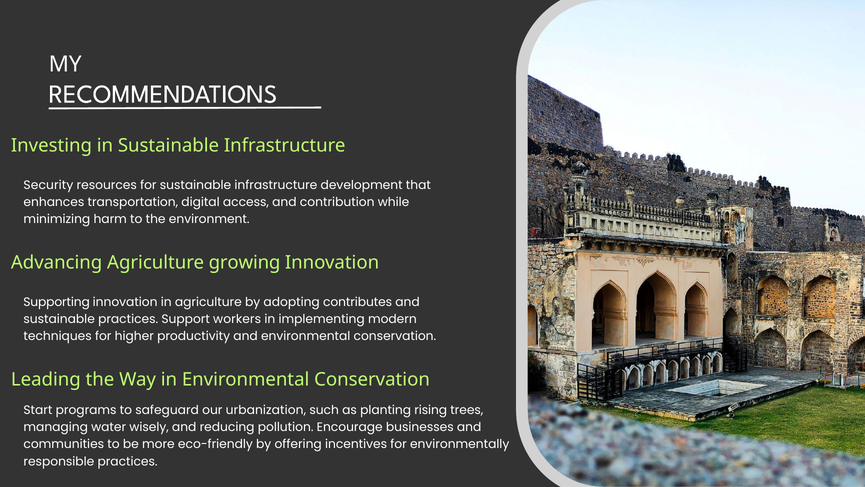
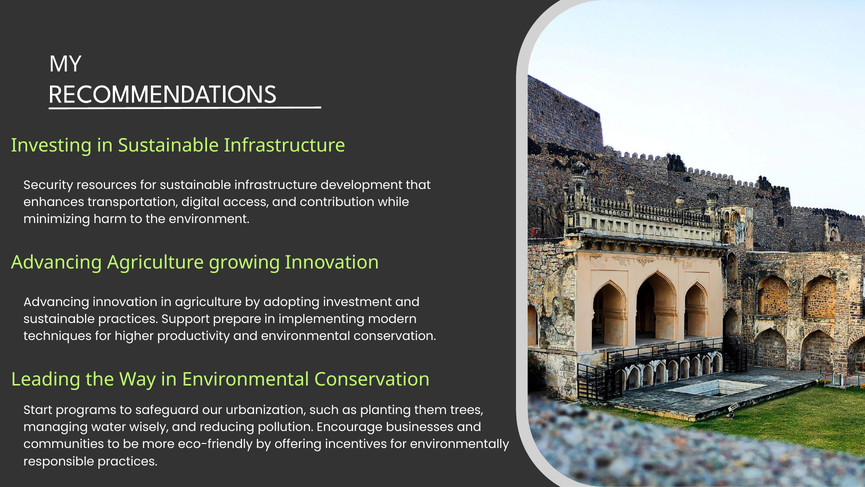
Supporting at (57, 302): Supporting -> Advancing
contributes: contributes -> investment
workers: workers -> prepare
rising: rising -> them
